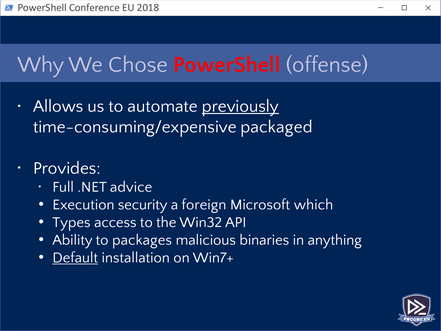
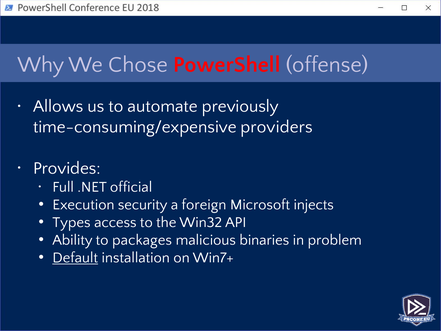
previously underline: present -> none
packaged: packaged -> providers
advice: advice -> official
which: which -> injects
anything: anything -> problem
